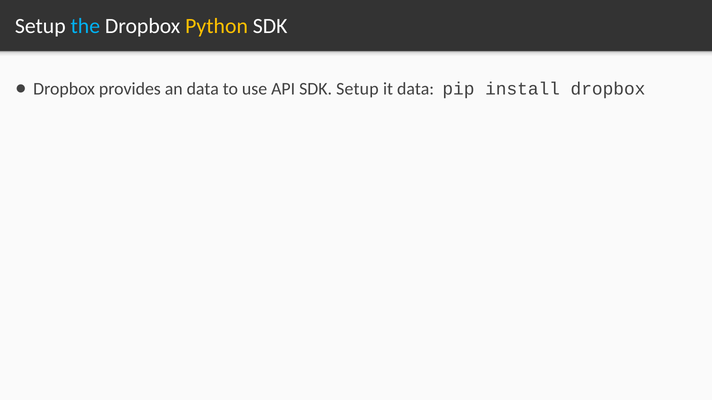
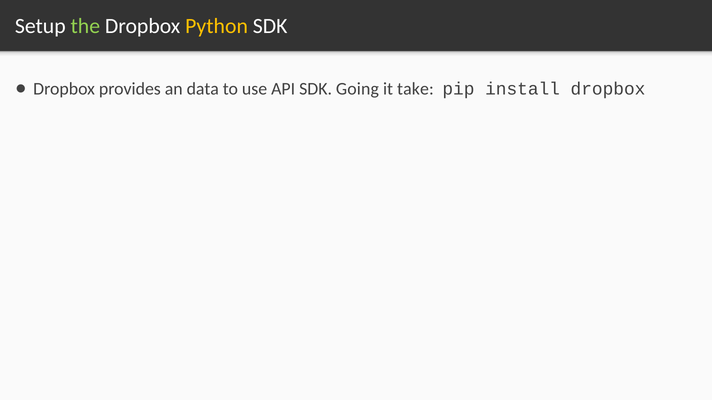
the colour: light blue -> light green
SDK Setup: Setup -> Going
it data: data -> take
